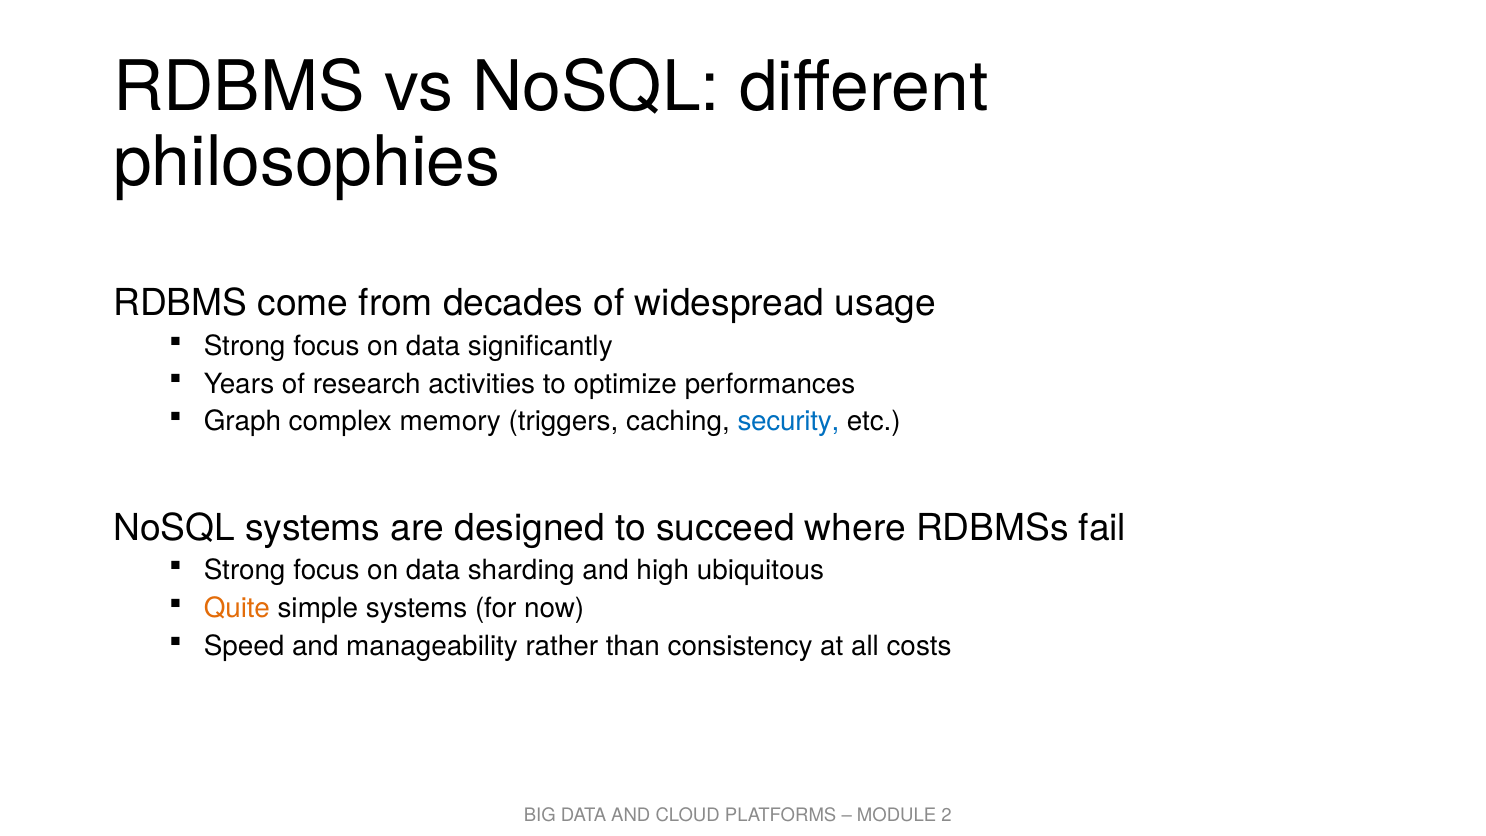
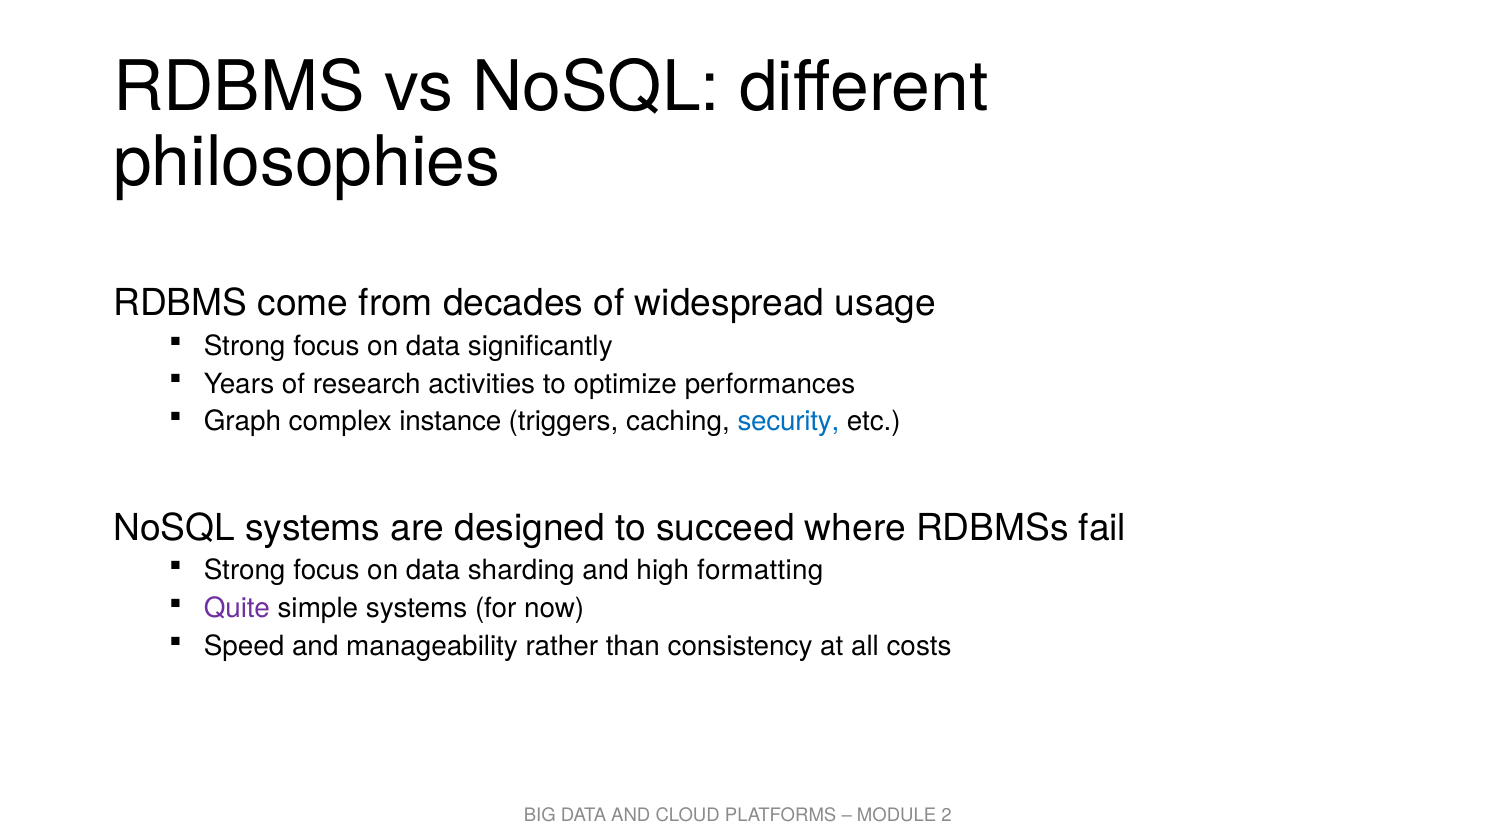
memory: memory -> instance
ubiquitous: ubiquitous -> formatting
Quite colour: orange -> purple
